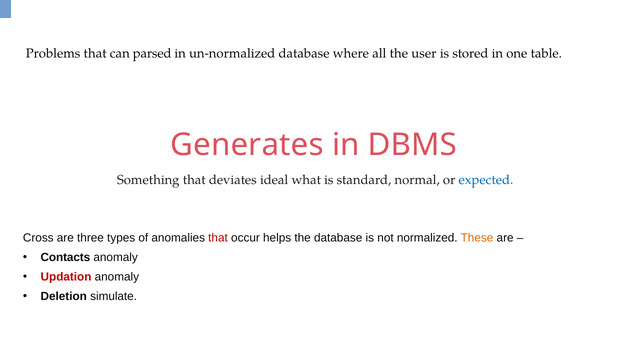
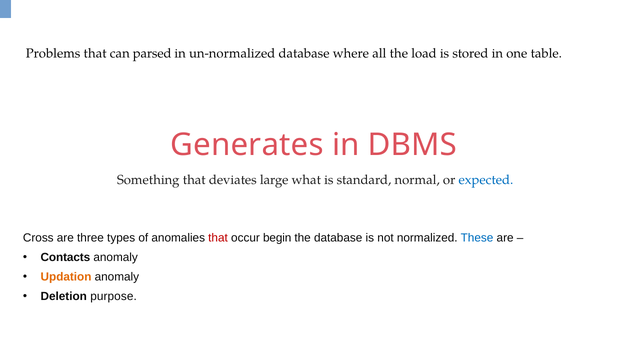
user: user -> load
ideal: ideal -> large
helps: helps -> begin
These colour: orange -> blue
Updation colour: red -> orange
simulate: simulate -> purpose
